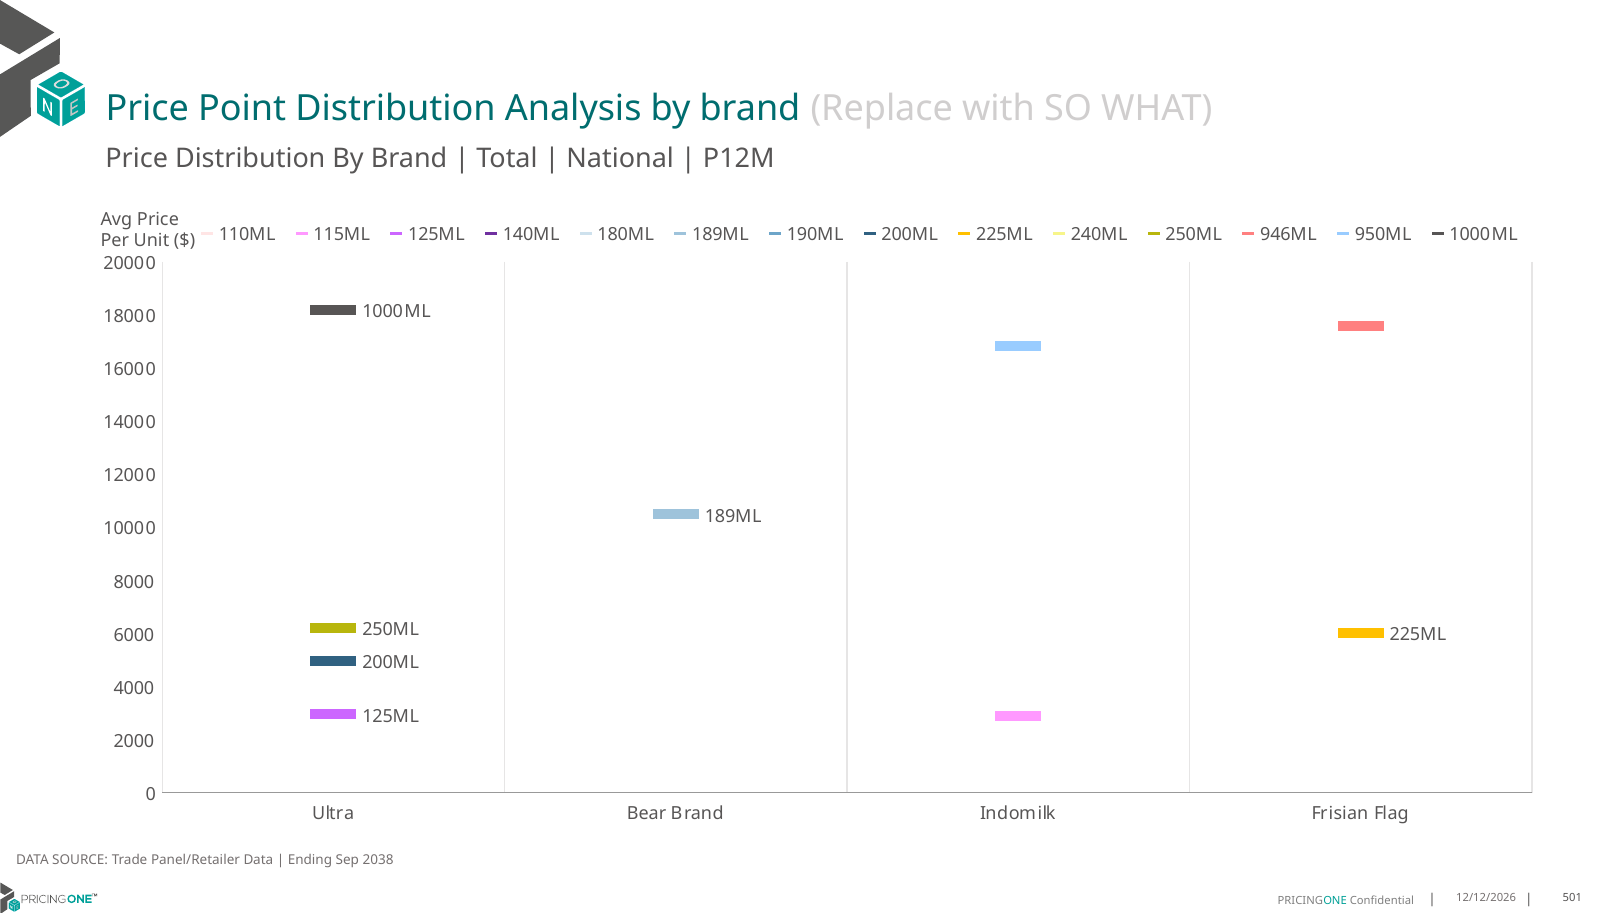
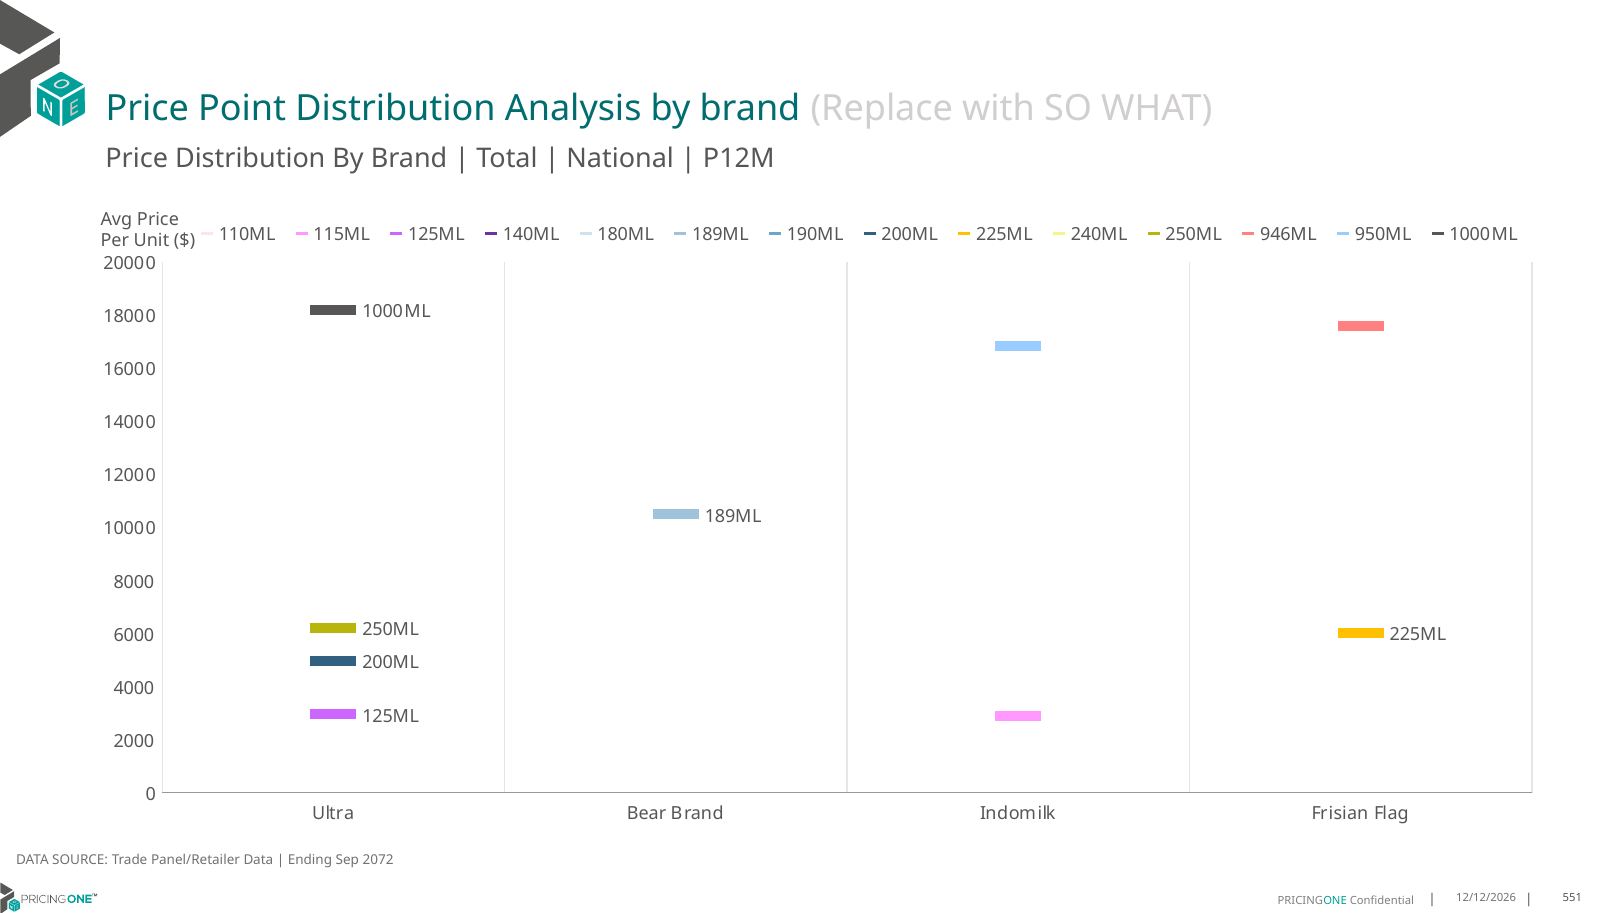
2038: 2038 -> 2072
501: 501 -> 551
